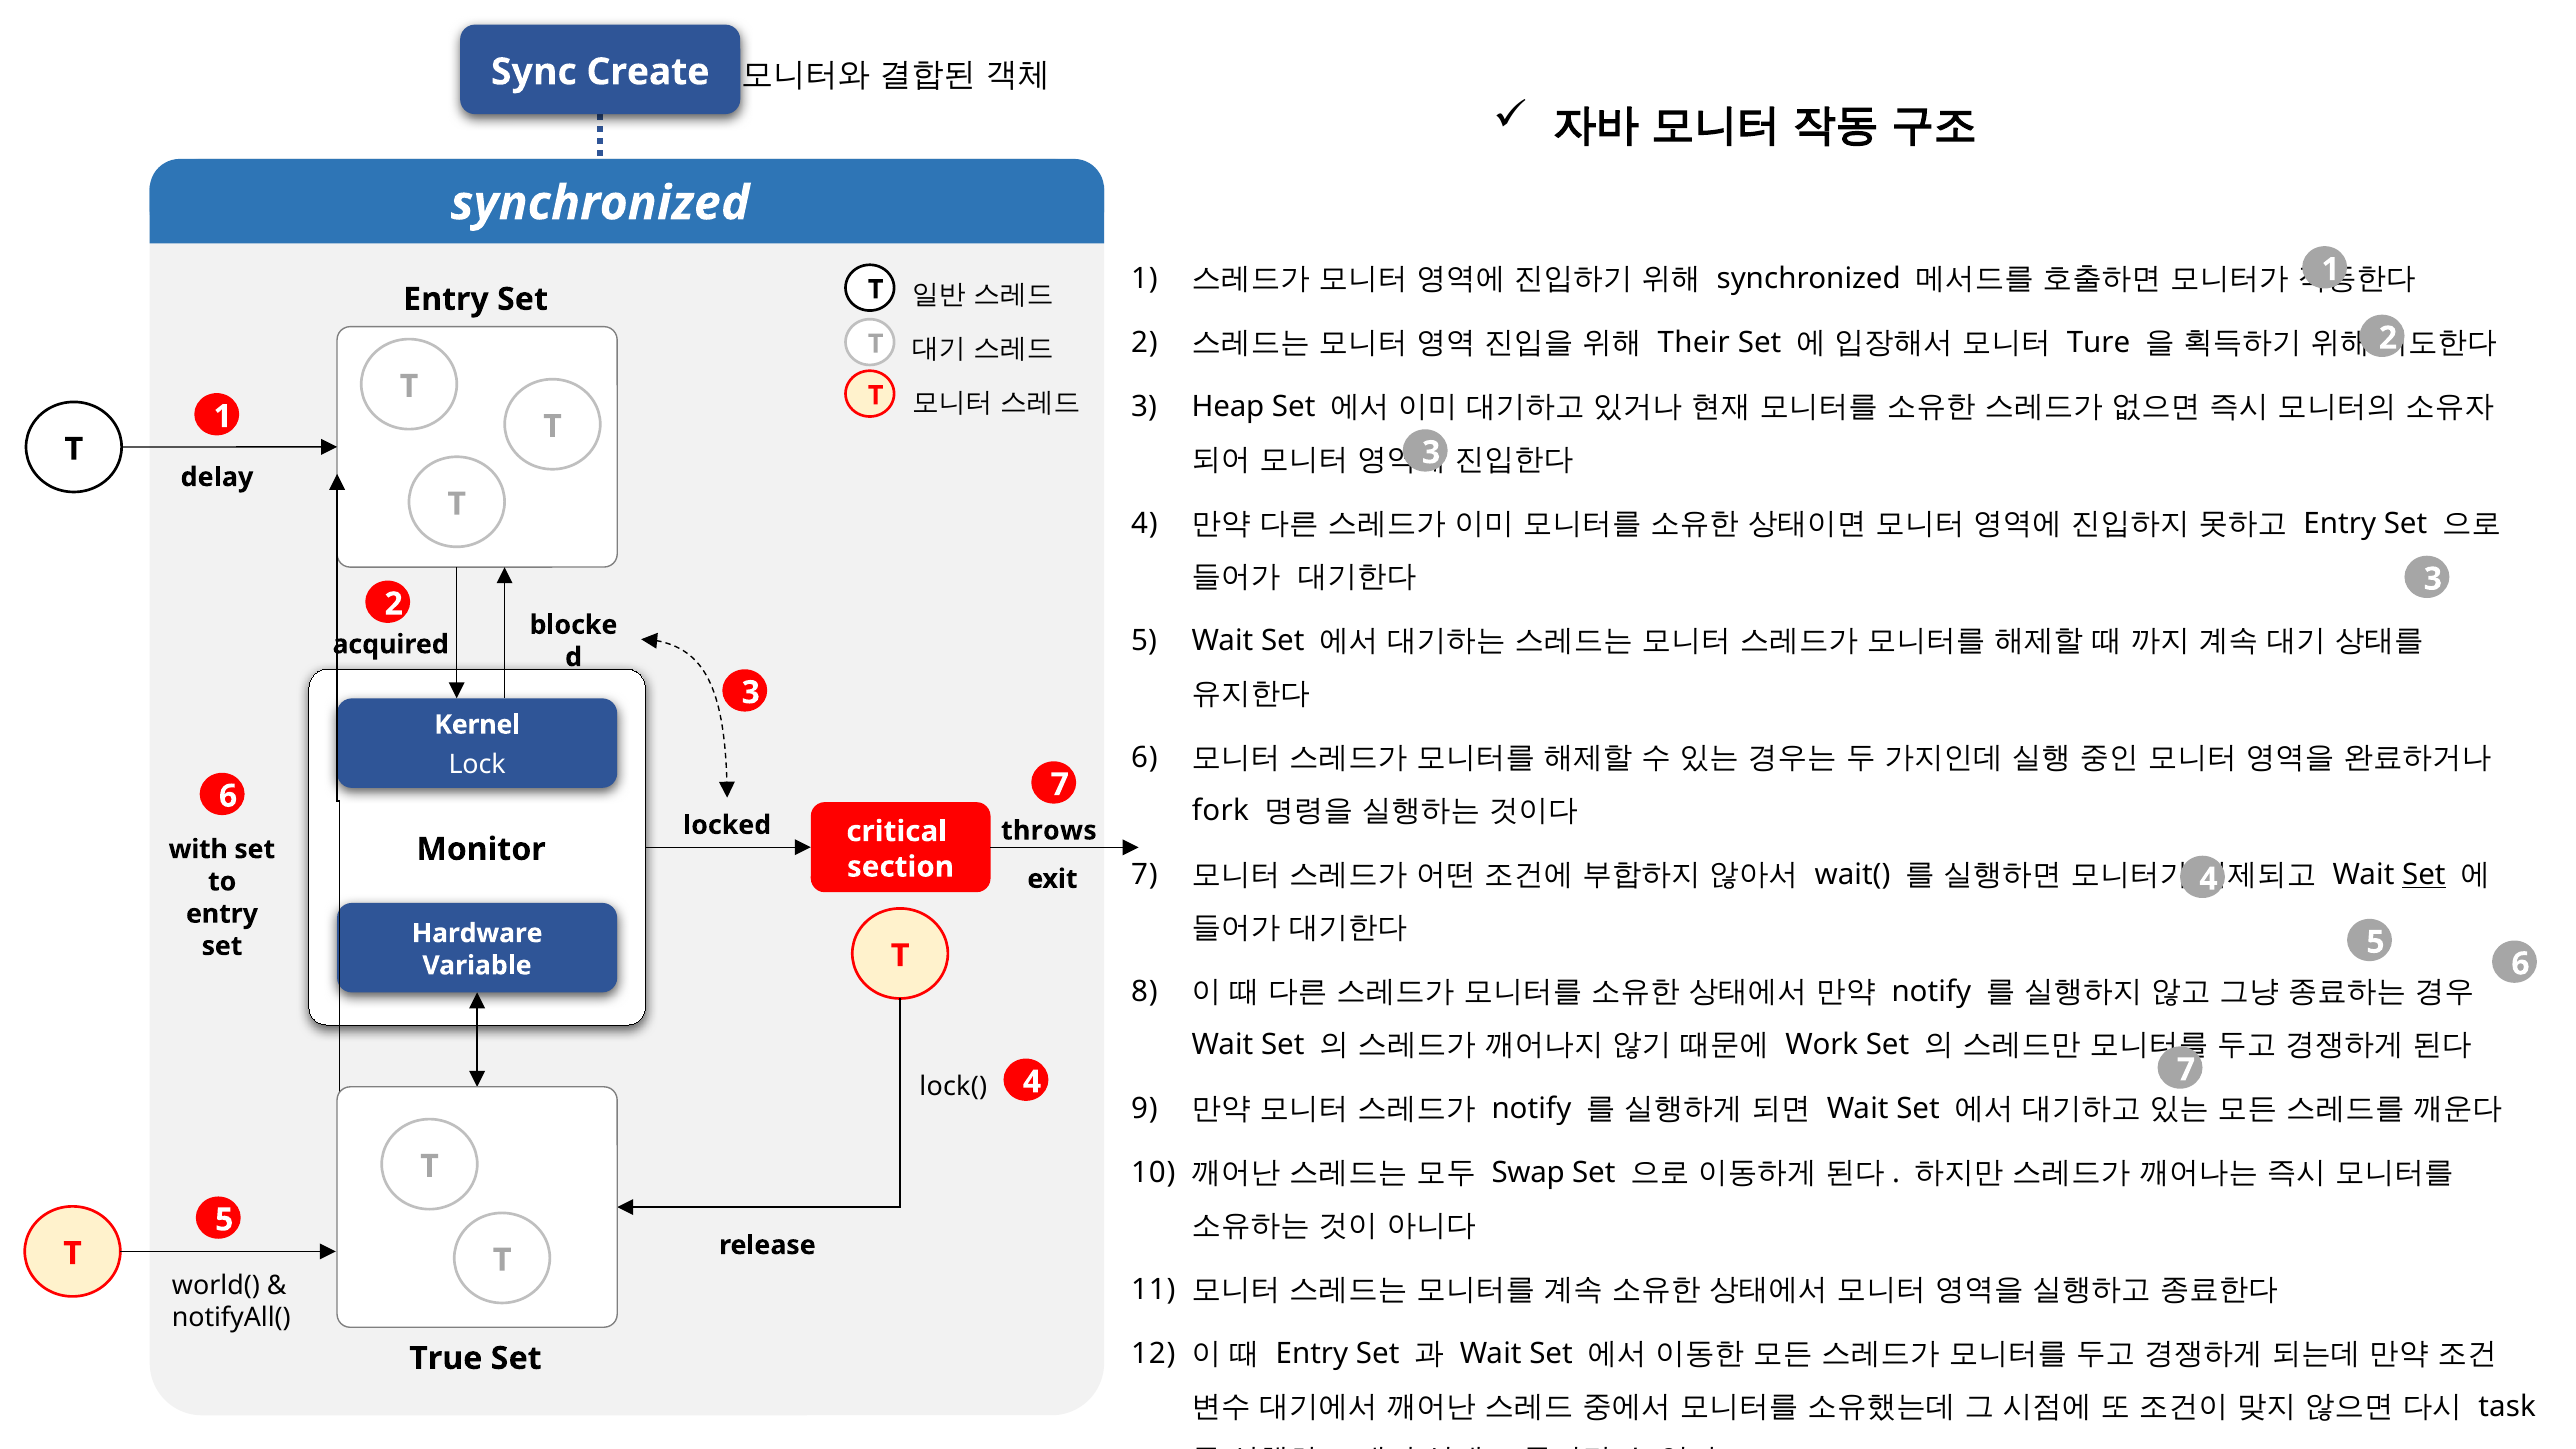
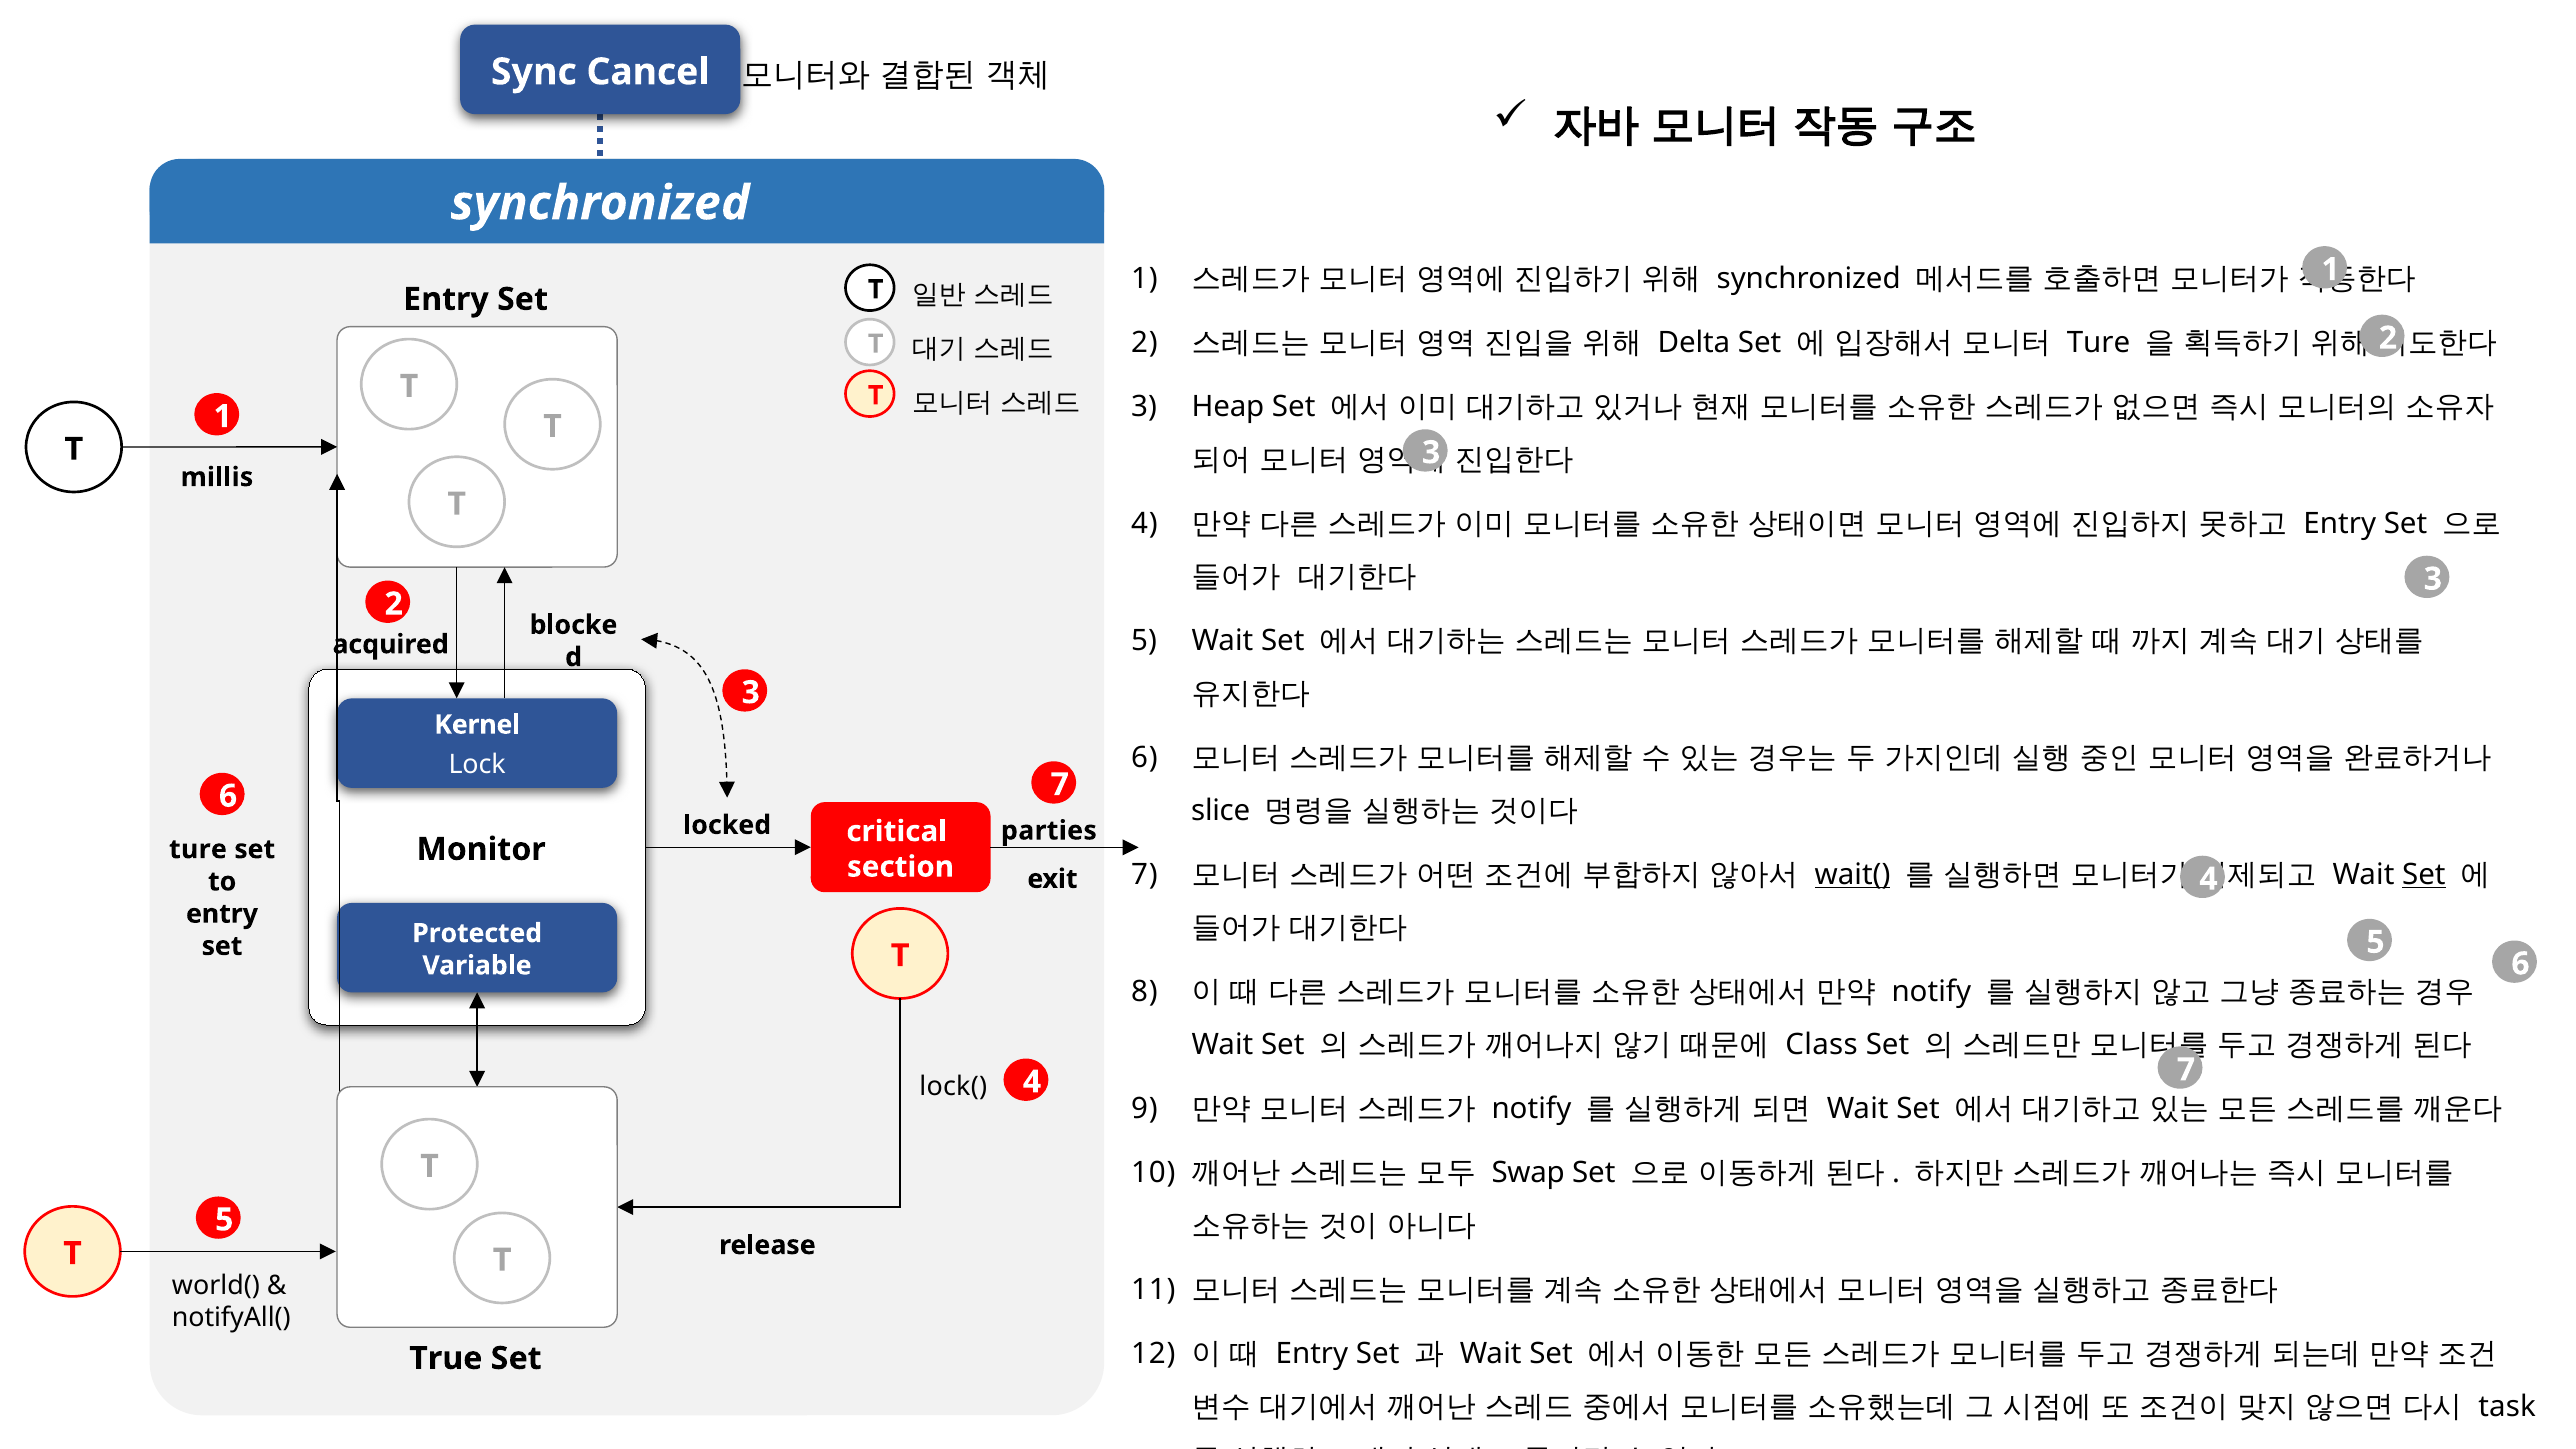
Create: Create -> Cancel
Their: Their -> Delta
delay: delay -> millis
fork: fork -> slice
throws: throws -> parties
with at (198, 849): with -> ture
wait( underline: none -> present
Hardware: Hardware -> Protected
Work: Work -> Class
